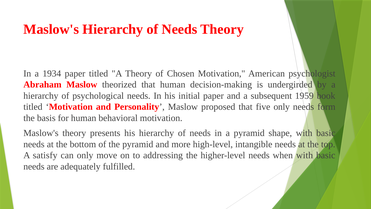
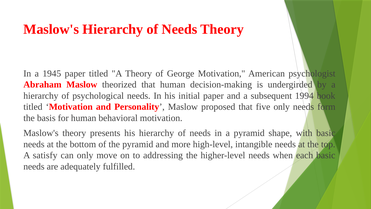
1934: 1934 -> 1945
Chosen: Chosen -> George
1959: 1959 -> 1994
when with: with -> each
